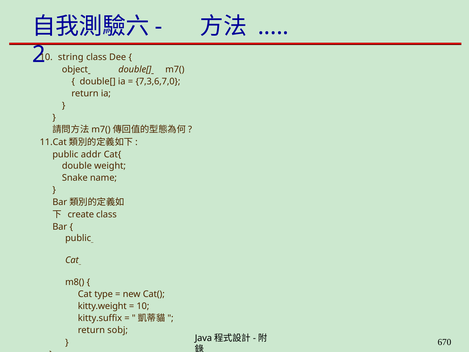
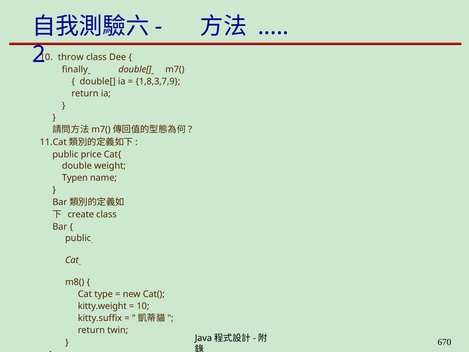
string: string -> throw
object: object -> finally
7,3,6,7,0: 7,3,6,7,0 -> 1,8,3,7,9
addr: addr -> price
Snake: Snake -> Typen
sobj: sobj -> twin
